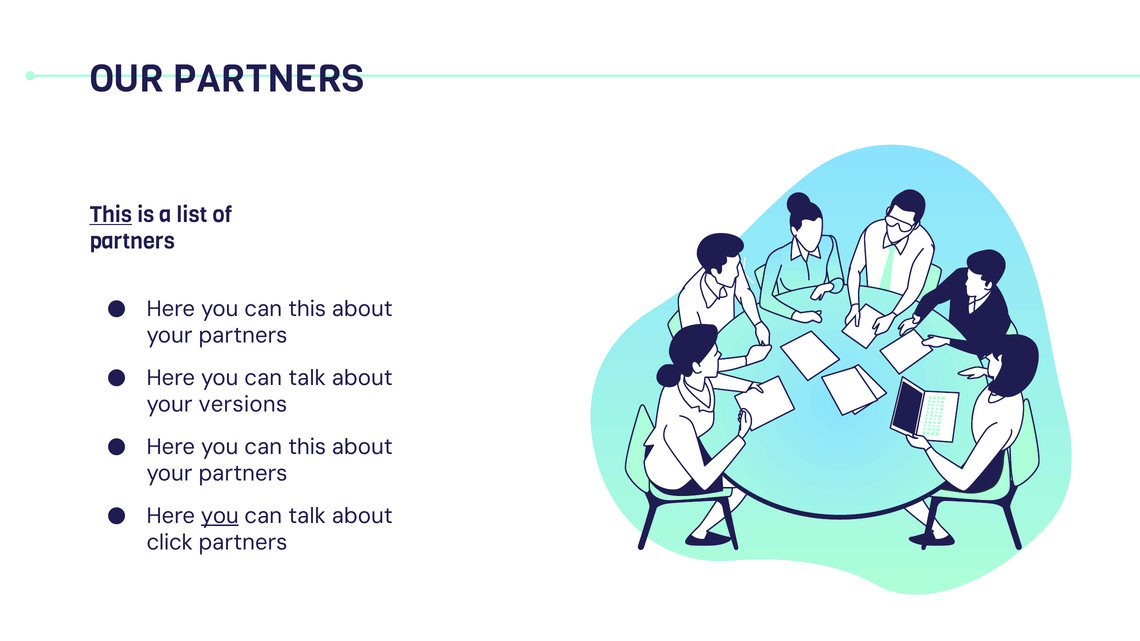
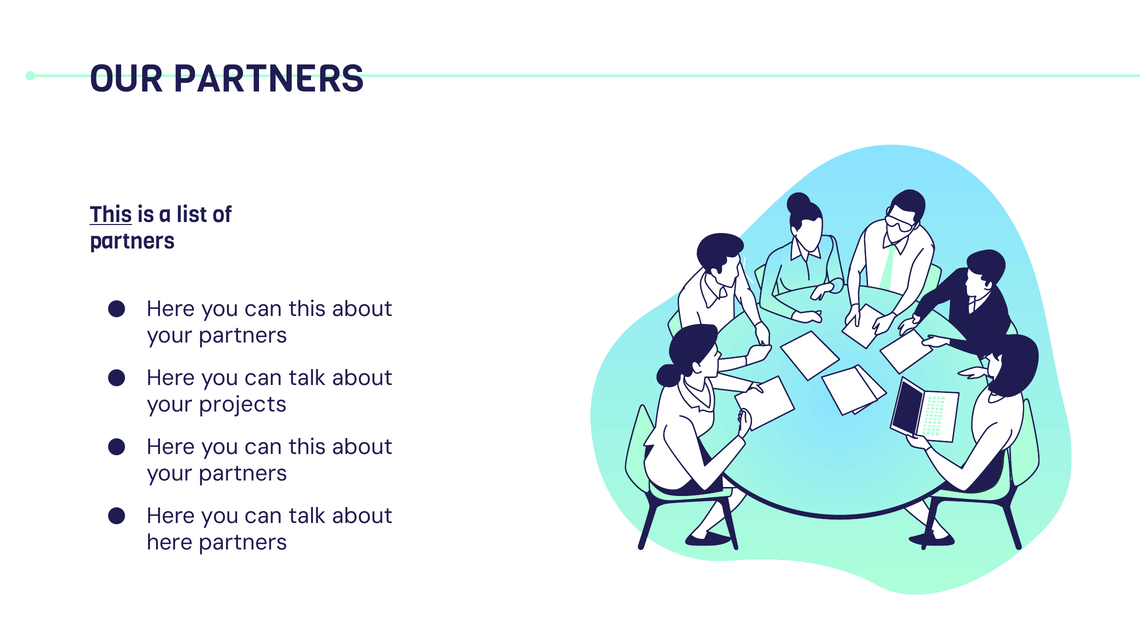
versions: versions -> projects
you at (220, 516) underline: present -> none
click at (170, 543): click -> here
